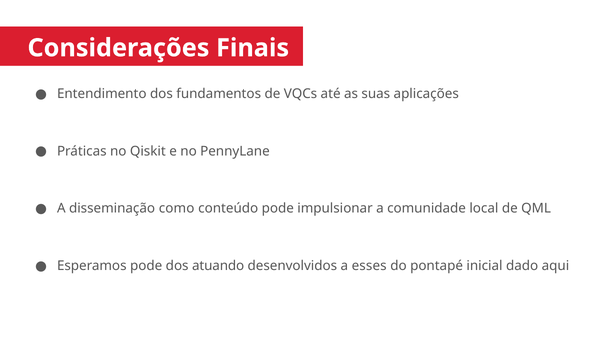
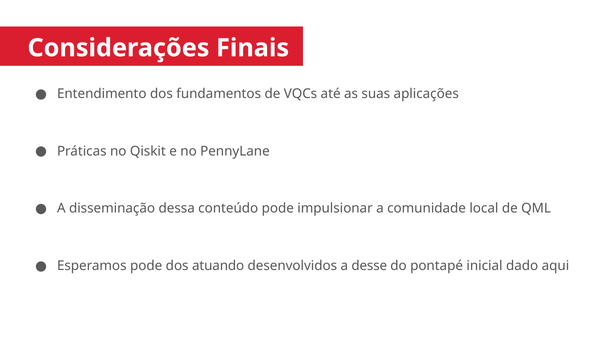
como: como -> dessa
esses: esses -> desse
